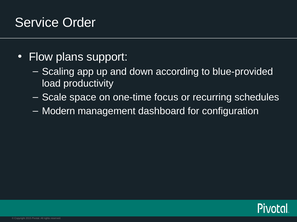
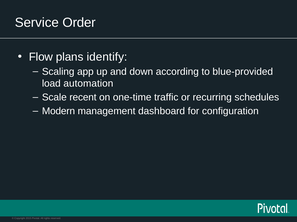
support: support -> identify
productivity: productivity -> automation
space: space -> recent
focus: focus -> traffic
